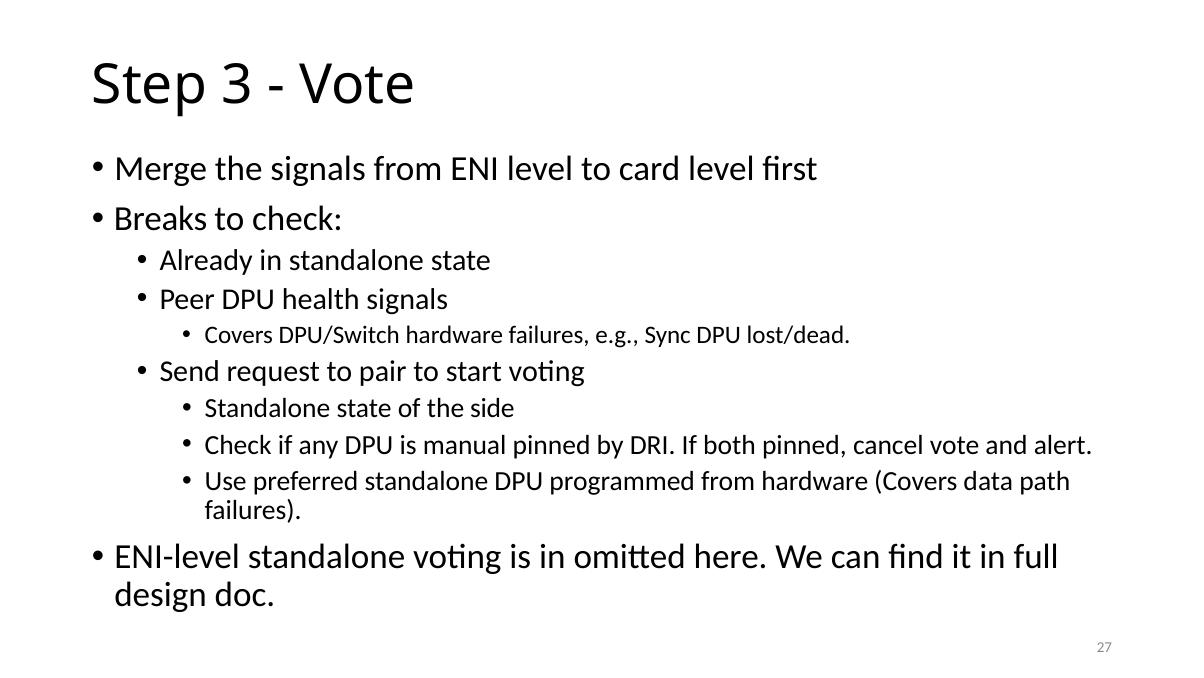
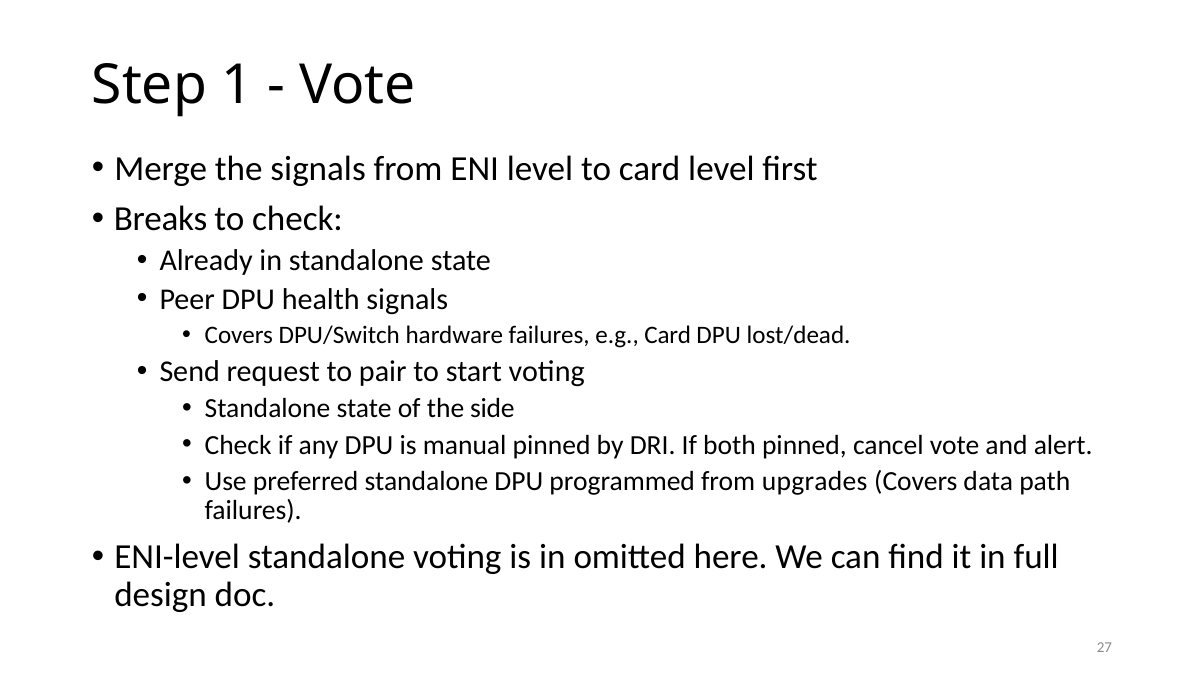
3: 3 -> 1
e.g Sync: Sync -> Card
from hardware: hardware -> upgrades
